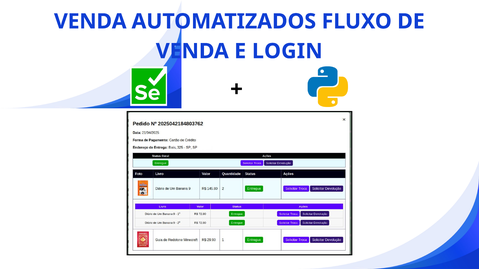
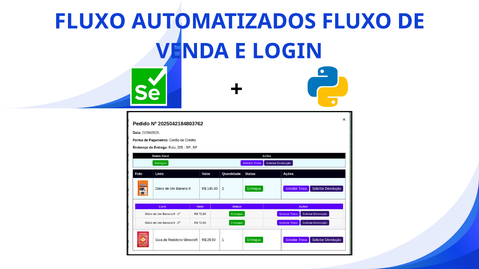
VENDA at (90, 21): VENDA -> FLUXO
